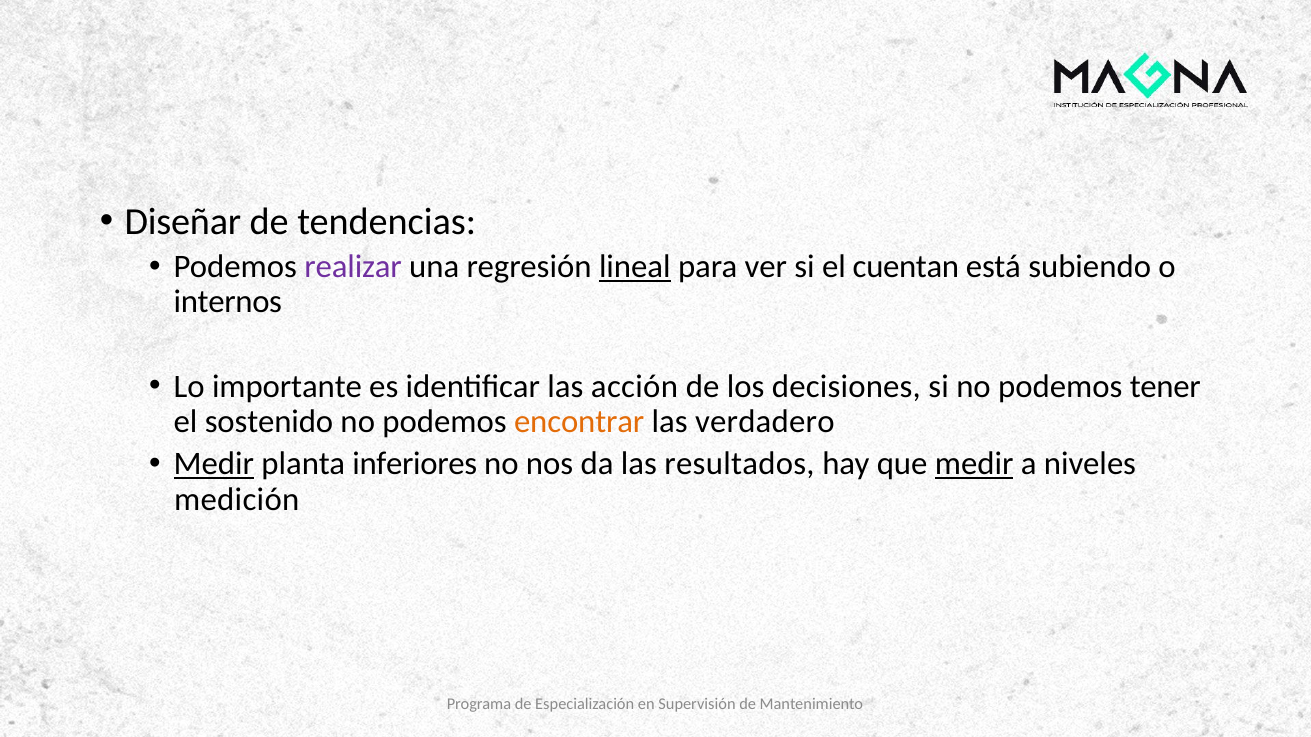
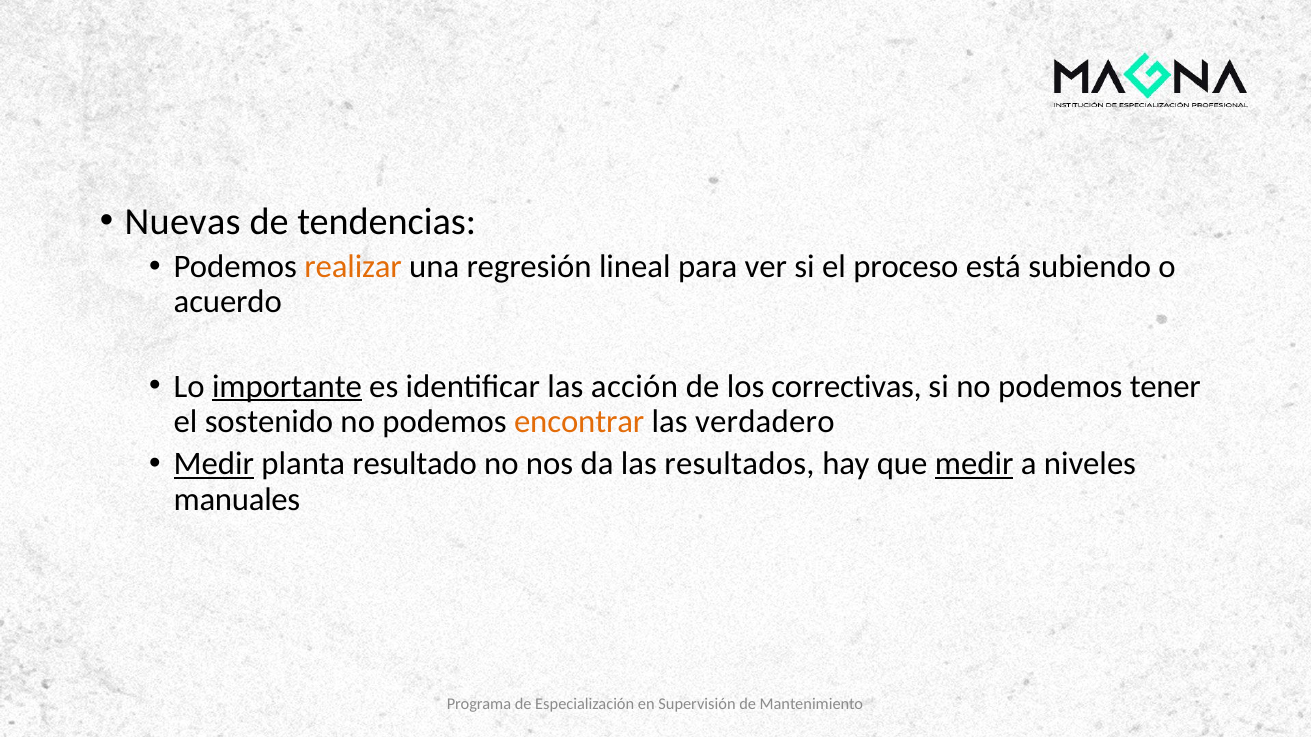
Diseñar: Diseñar -> Nuevas
realizar colour: purple -> orange
lineal underline: present -> none
cuentan: cuentan -> proceso
internos: internos -> acuerdo
importante underline: none -> present
decisiones: decisiones -> correctivas
inferiores: inferiores -> resultado
medición: medición -> manuales
